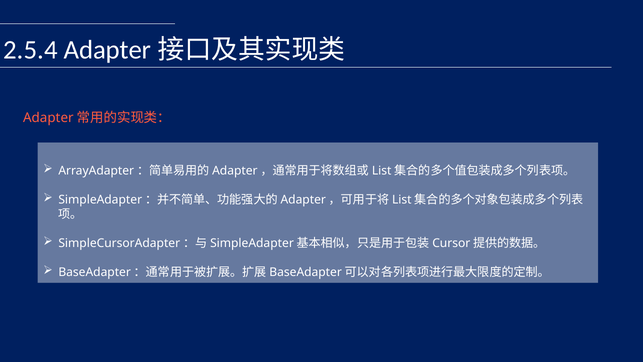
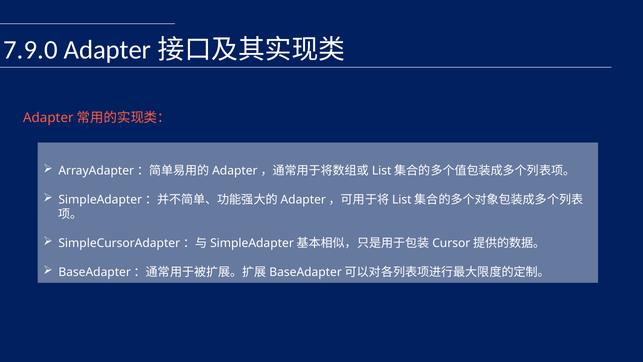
2.5.4: 2.5.4 -> 7.9.0
